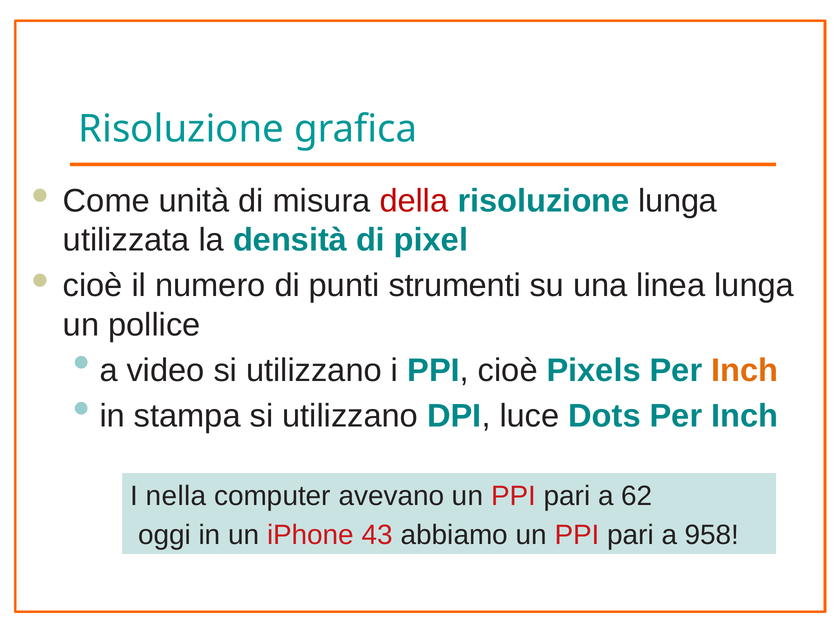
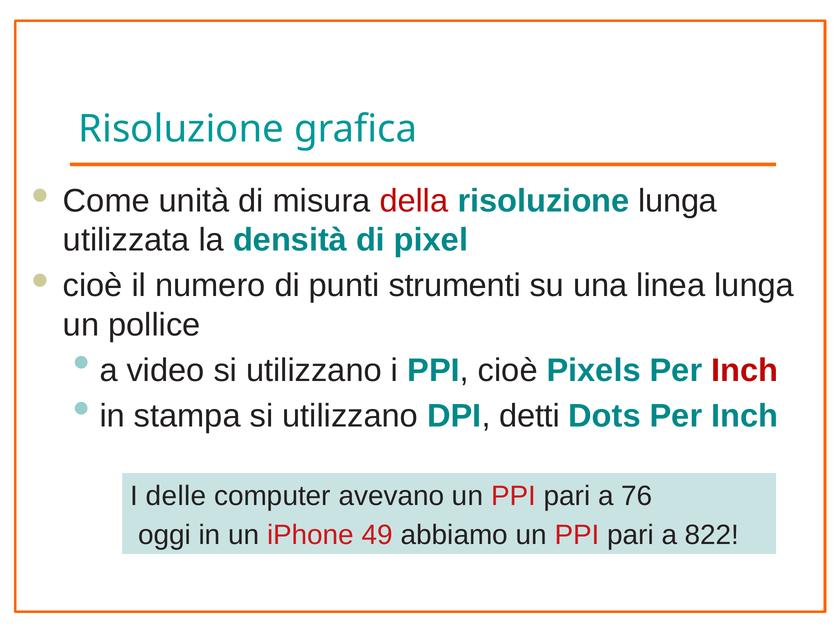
Inch at (745, 371) colour: orange -> red
luce: luce -> detti
nella: nella -> delle
62: 62 -> 76
43: 43 -> 49
958: 958 -> 822
